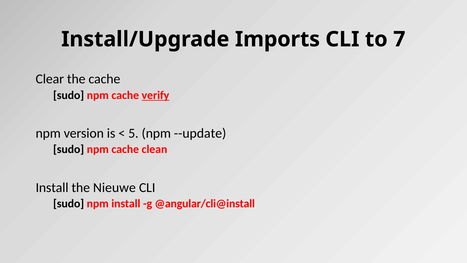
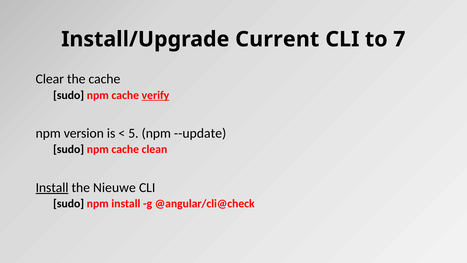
Imports: Imports -> Current
Install at (52, 187) underline: none -> present
@angular/cli@install: @angular/cli@install -> @angular/cli@check
